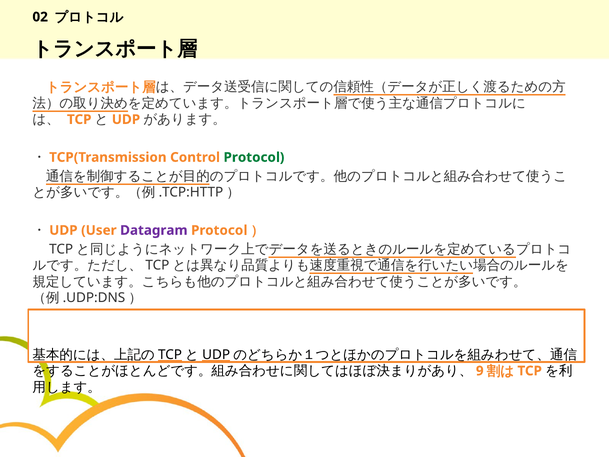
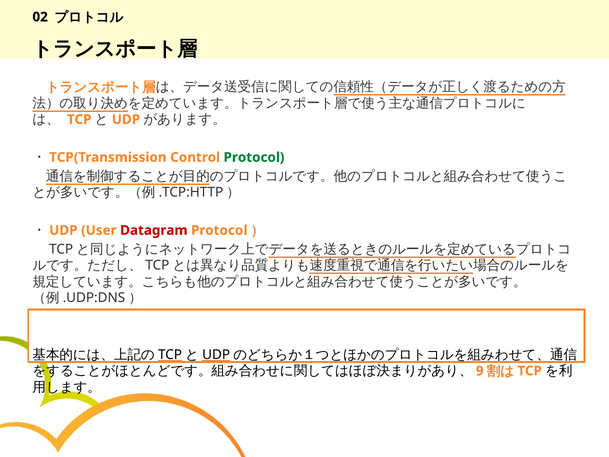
Datagram colour: purple -> red
